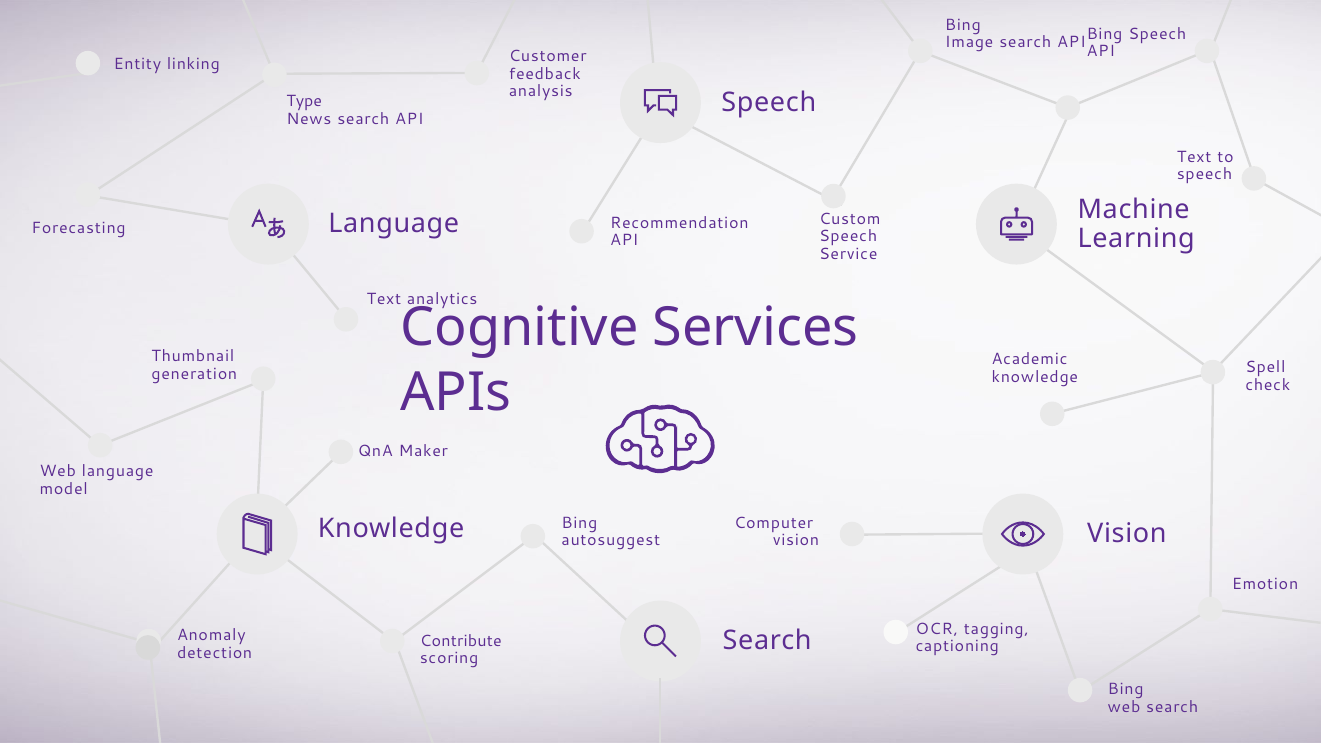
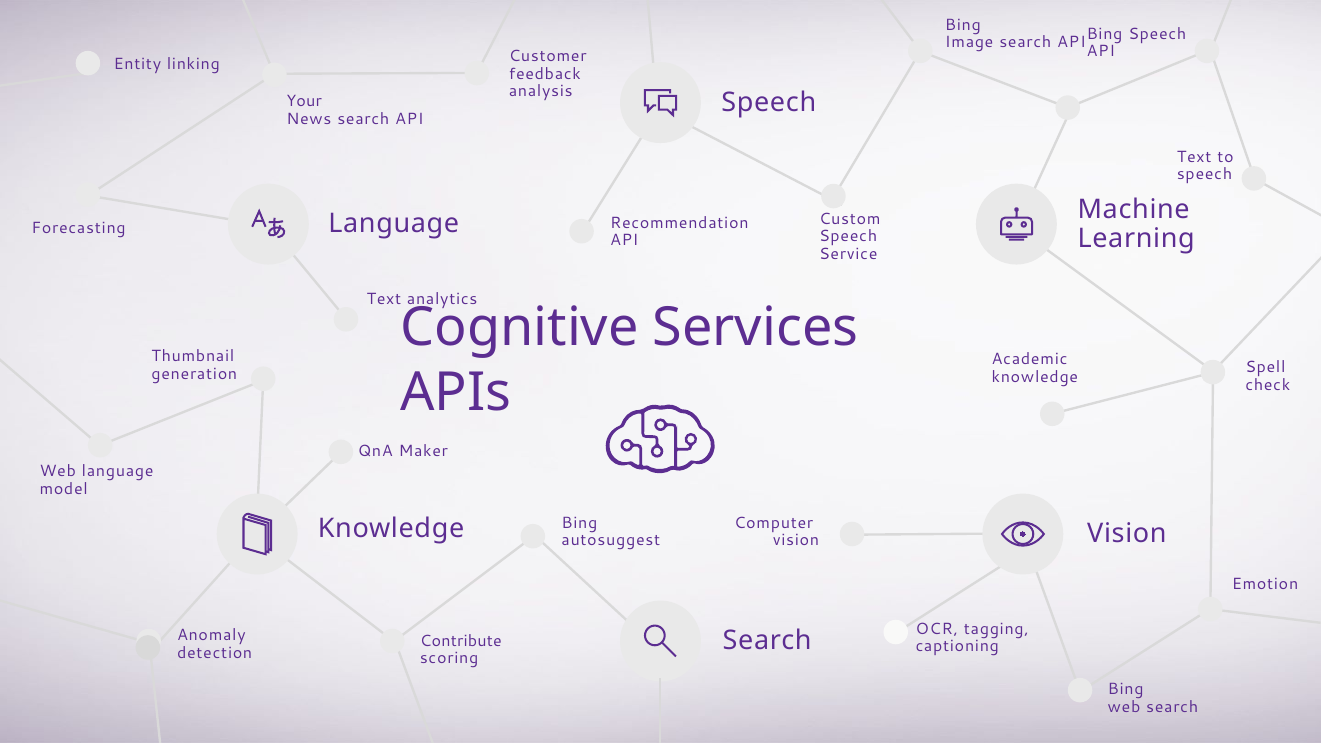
Type: Type -> Your
